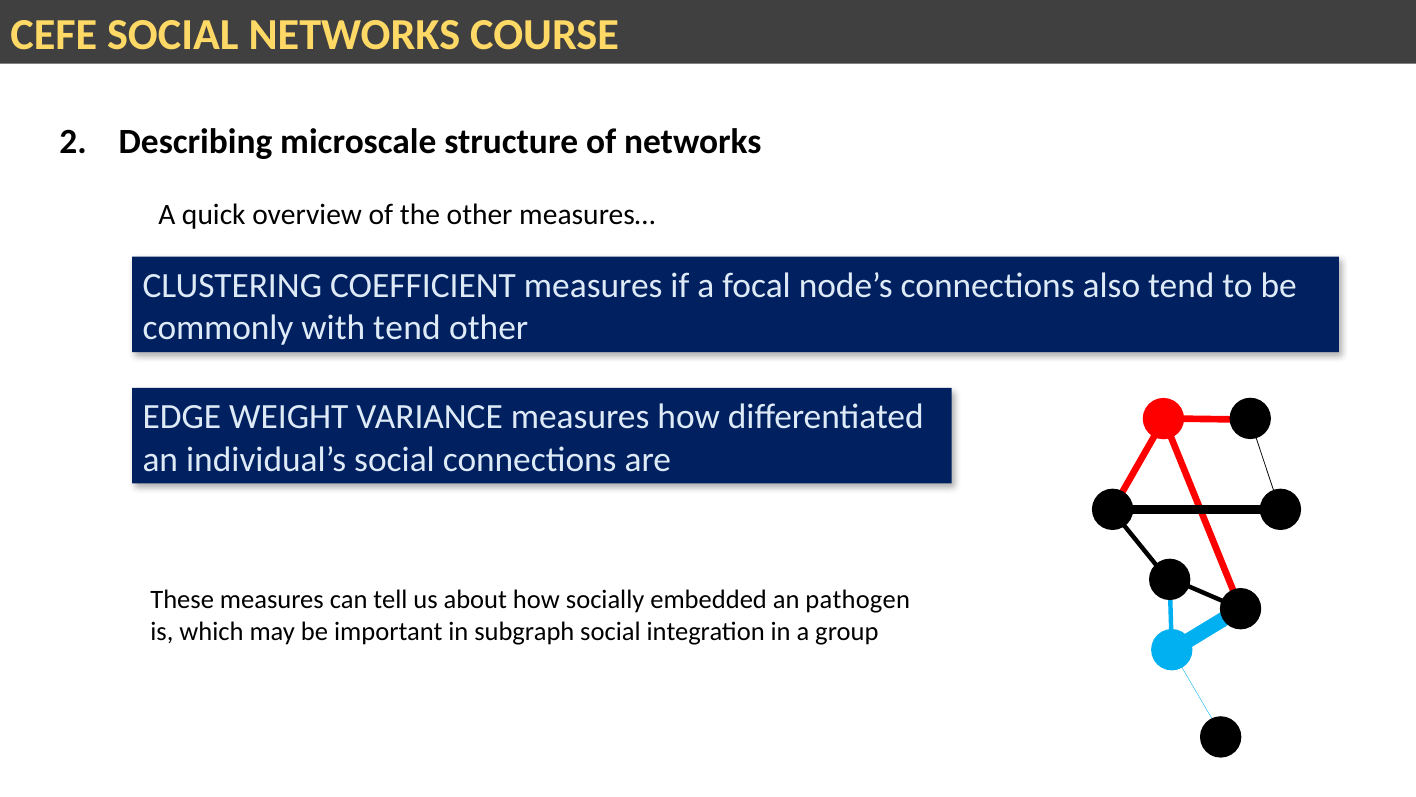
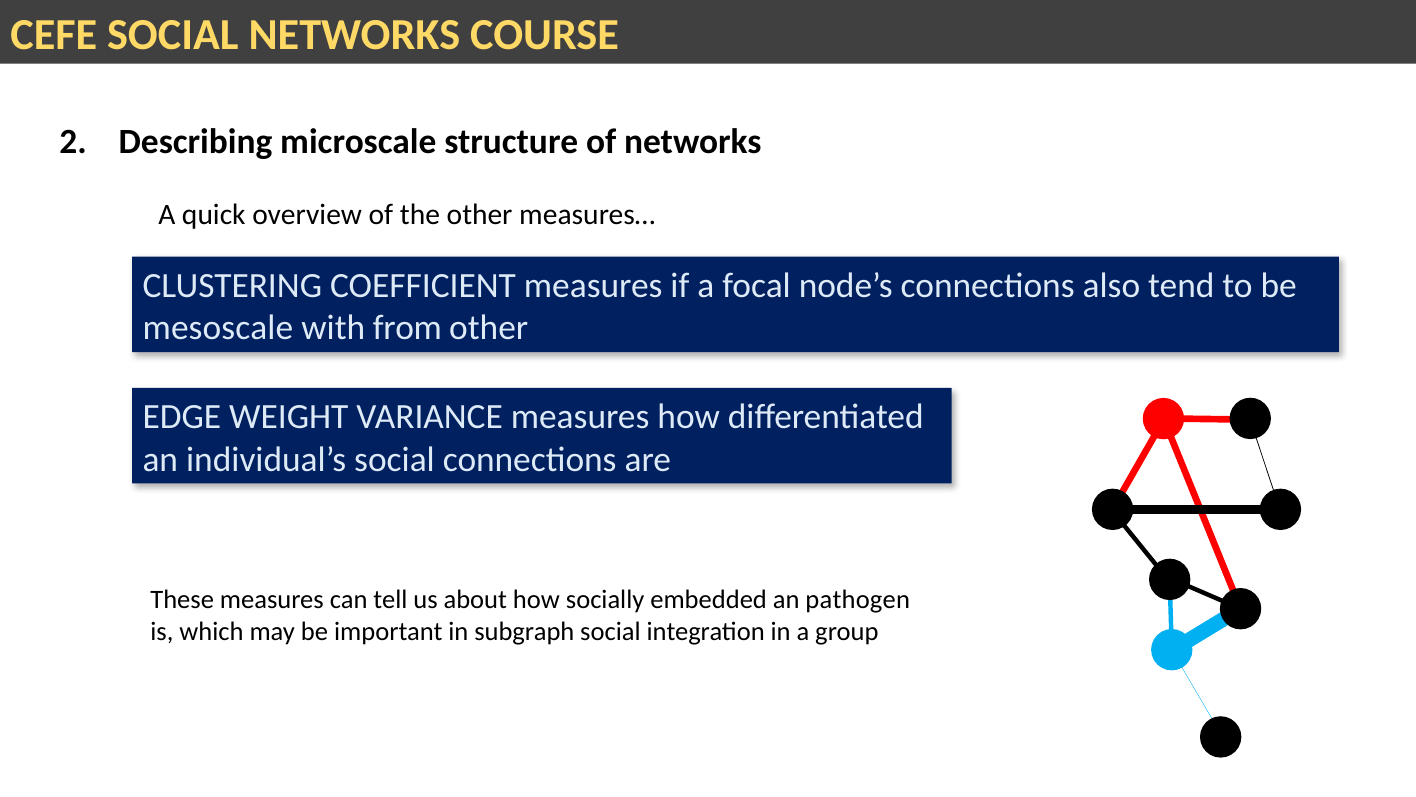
commonly: commonly -> mesoscale
with tend: tend -> from
